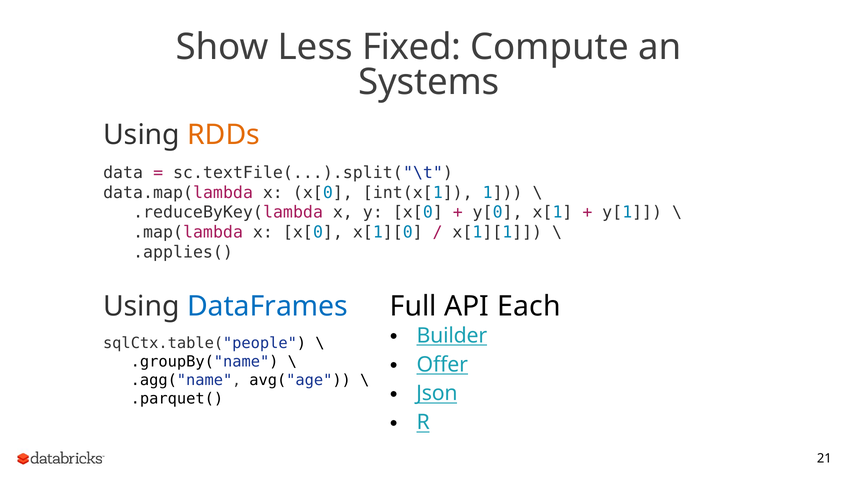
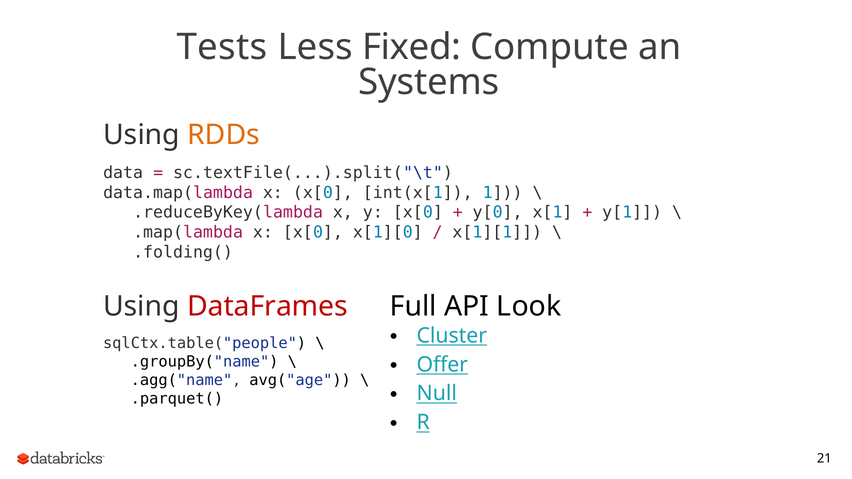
Show: Show -> Tests
.applies(: .applies( -> .folding(
Each: Each -> Look
DataFrames colour: blue -> red
Builder: Builder -> Cluster
Json: Json -> Null
